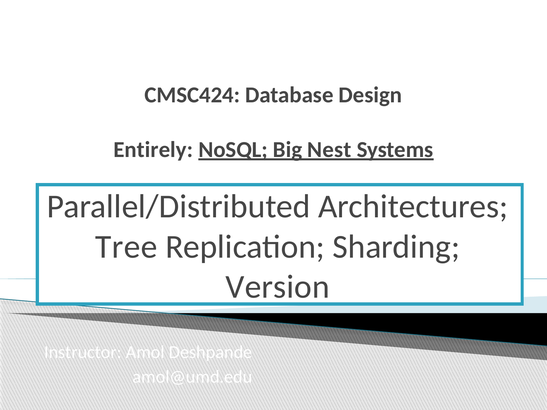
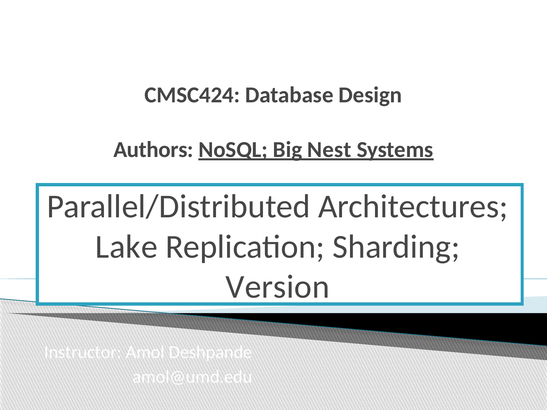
Entirely: Entirely -> Authors
Tree: Tree -> Lake
